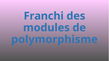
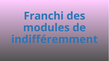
polymorphisme: polymorphisme -> indifféremment
